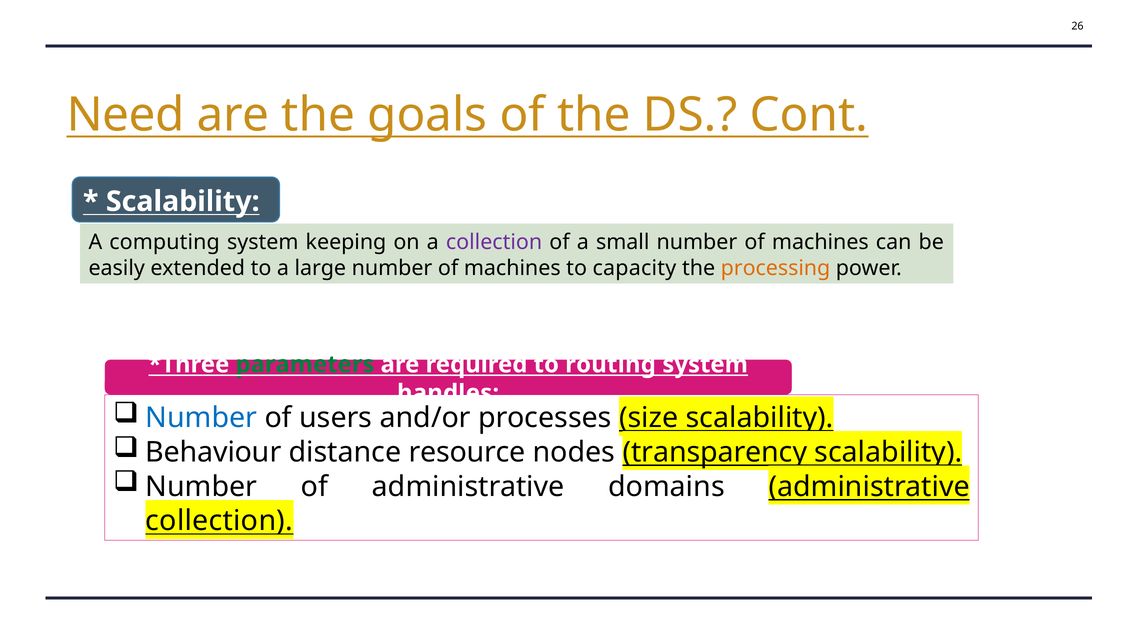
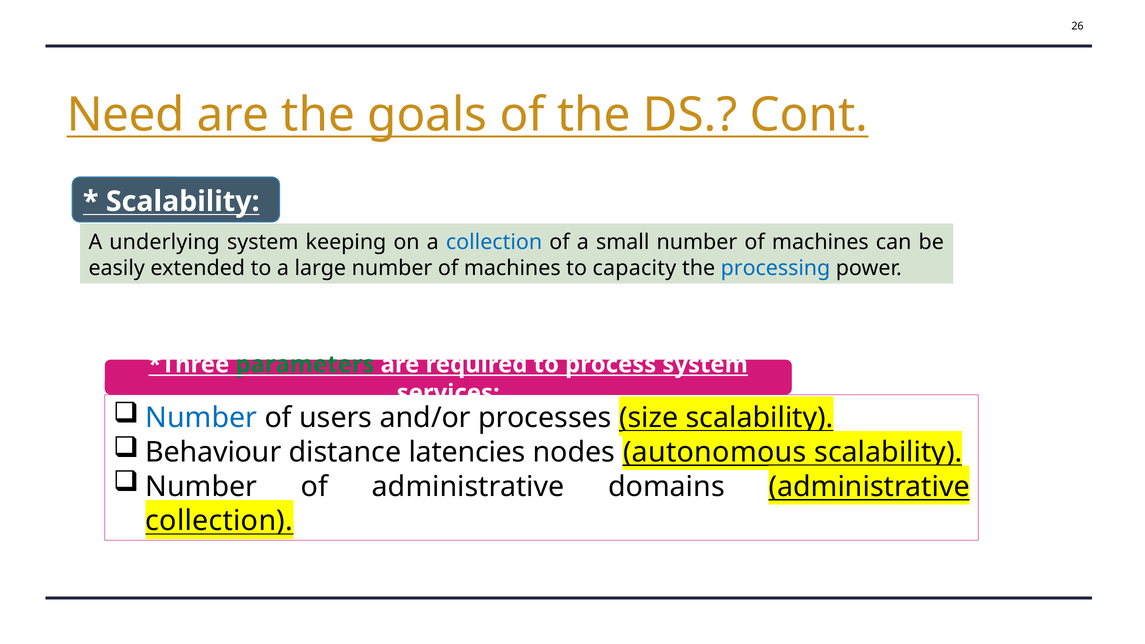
computing: computing -> underlying
collection at (494, 242) colour: purple -> blue
processing colour: orange -> blue
routing: routing -> process
handles: handles -> services
resource: resource -> latencies
transparency: transparency -> autonomous
